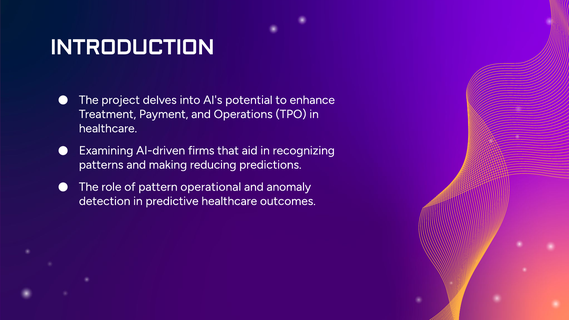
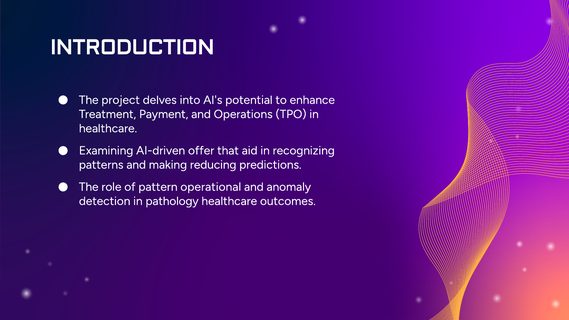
firms: firms -> offer
predictive: predictive -> pathology
